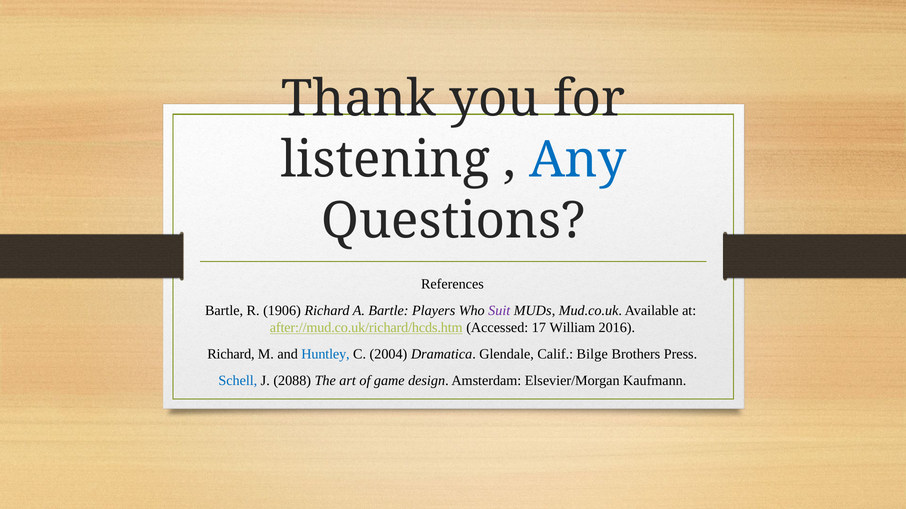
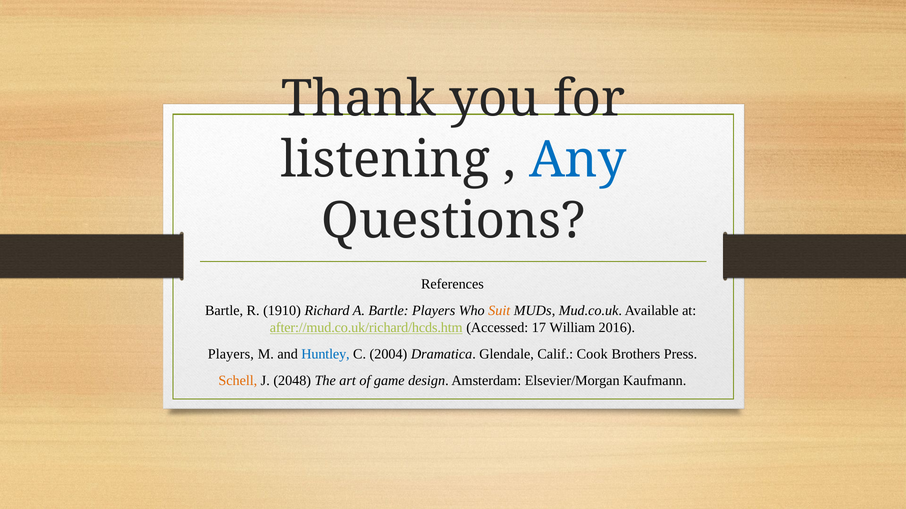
1906: 1906 -> 1910
Suit colour: purple -> orange
Richard at (231, 355): Richard -> Players
Bilge: Bilge -> Cook
Schell colour: blue -> orange
2088: 2088 -> 2048
